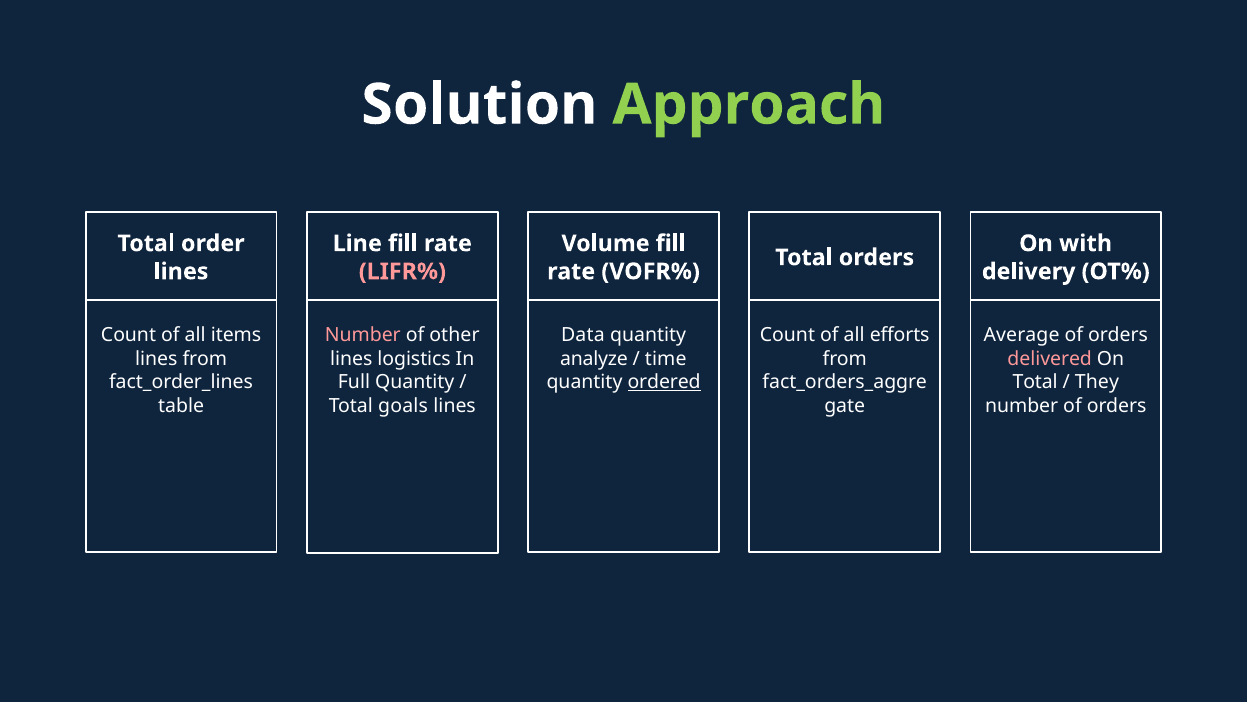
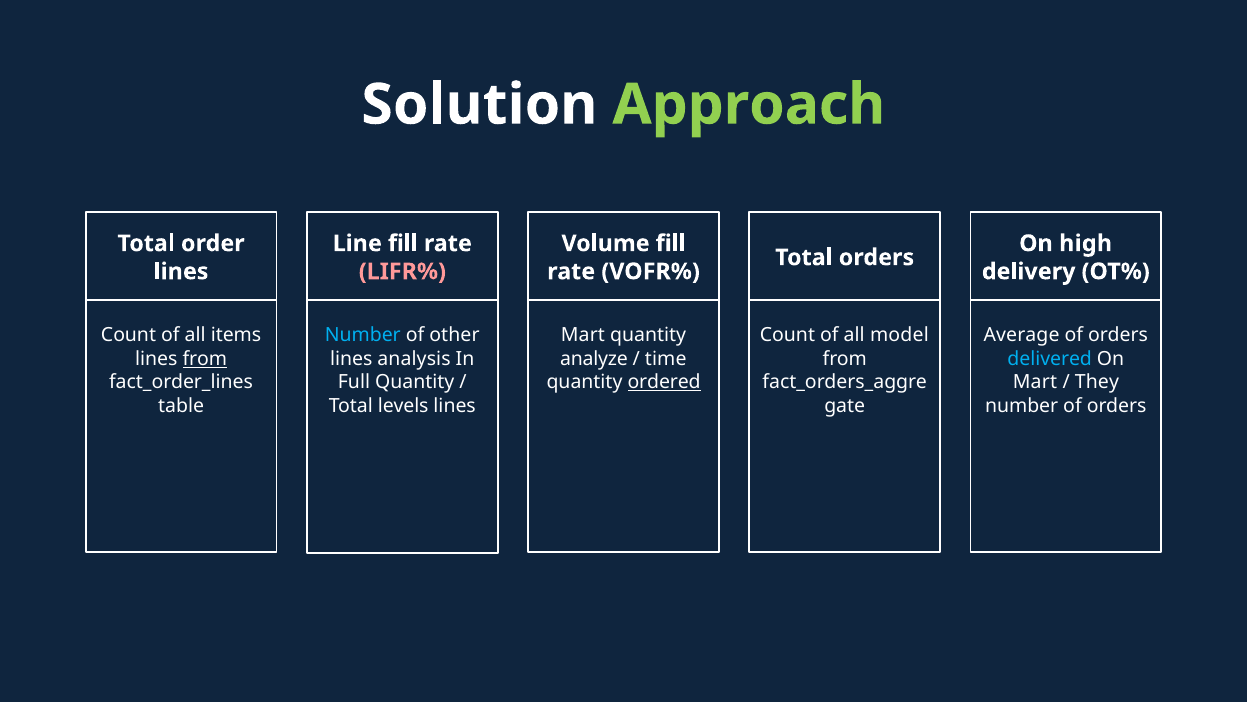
with: with -> high
Number at (363, 335) colour: pink -> light blue
Data at (583, 335): Data -> Mart
efforts: efforts -> model
from at (205, 359) underline: none -> present
logistics: logistics -> analysis
delivered colour: pink -> light blue
Total at (1035, 382): Total -> Mart
goals: goals -> levels
